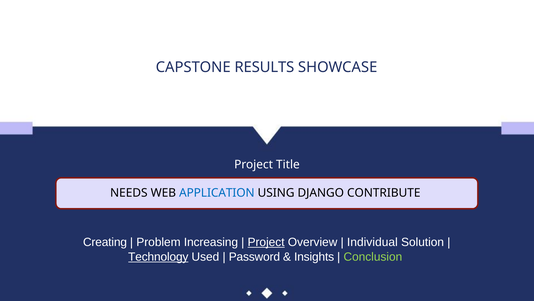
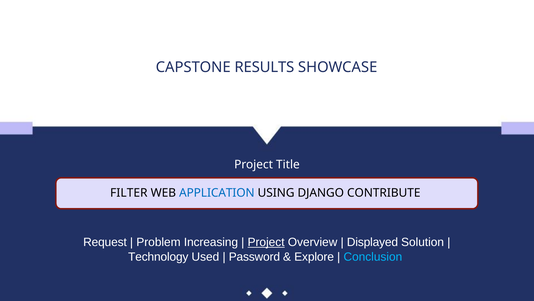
NEEDS: NEEDS -> FILTER
Creating: Creating -> Request
Individual: Individual -> Displayed
Technology underline: present -> none
Insights: Insights -> Explore
Conclusion colour: light green -> light blue
